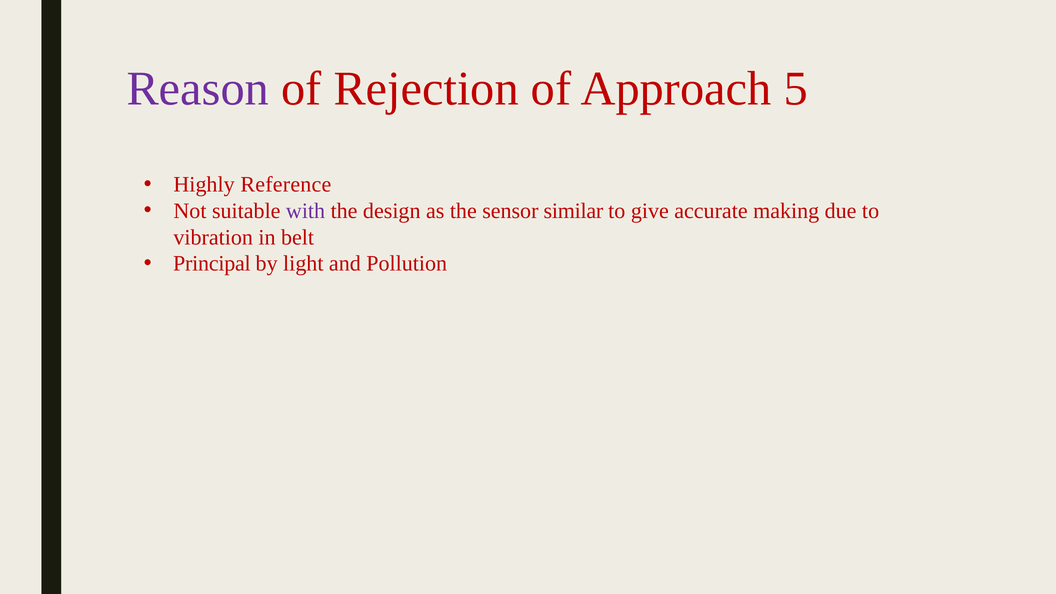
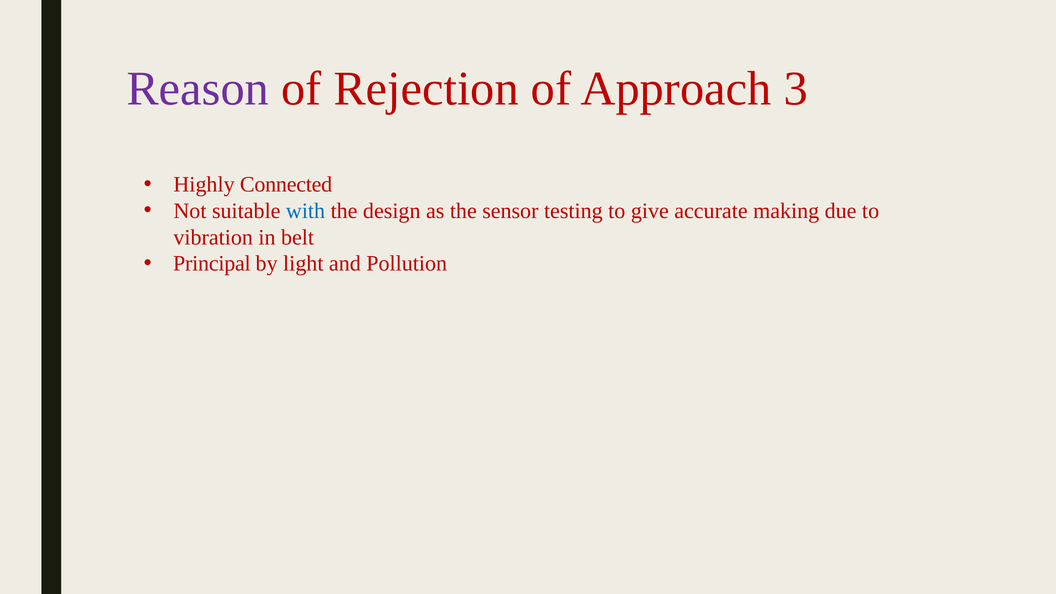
5: 5 -> 3
Reference: Reference -> Connected
with colour: purple -> blue
similar: similar -> testing
